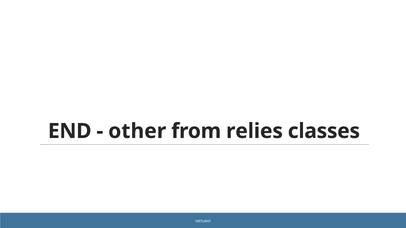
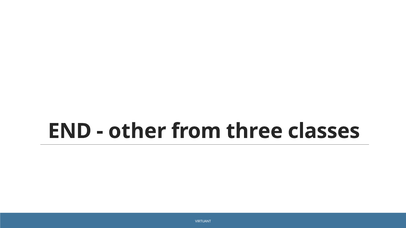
relies: relies -> three
